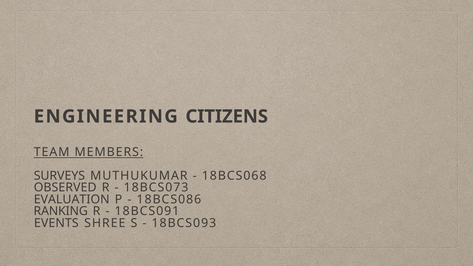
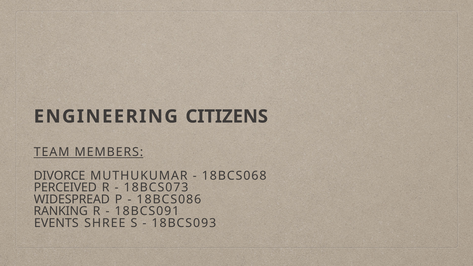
SURVEYS: SURVEYS -> DIVORCE
OBSERVED: OBSERVED -> PERCEIVED
EVALUATION: EVALUATION -> WIDESPREAD
